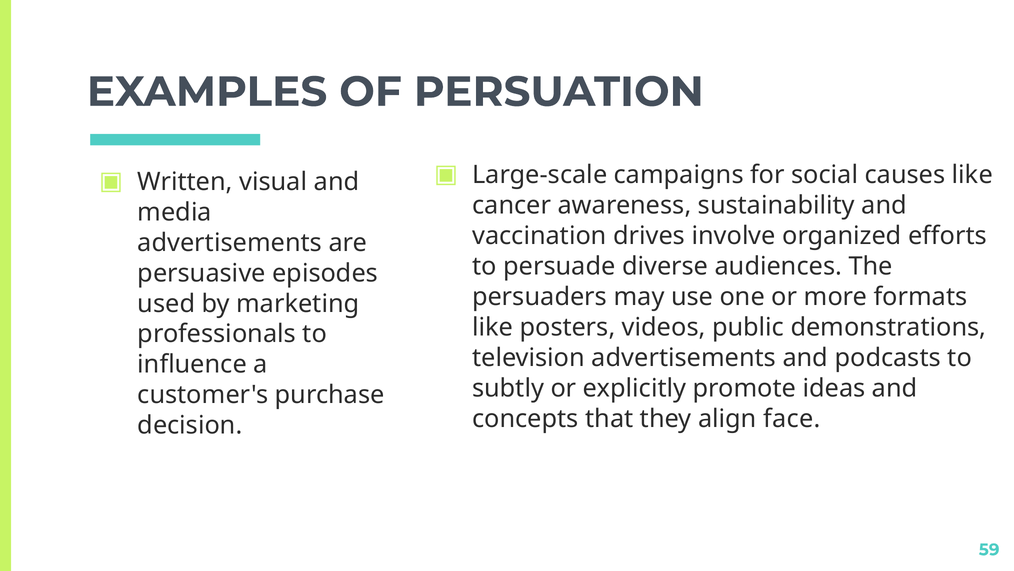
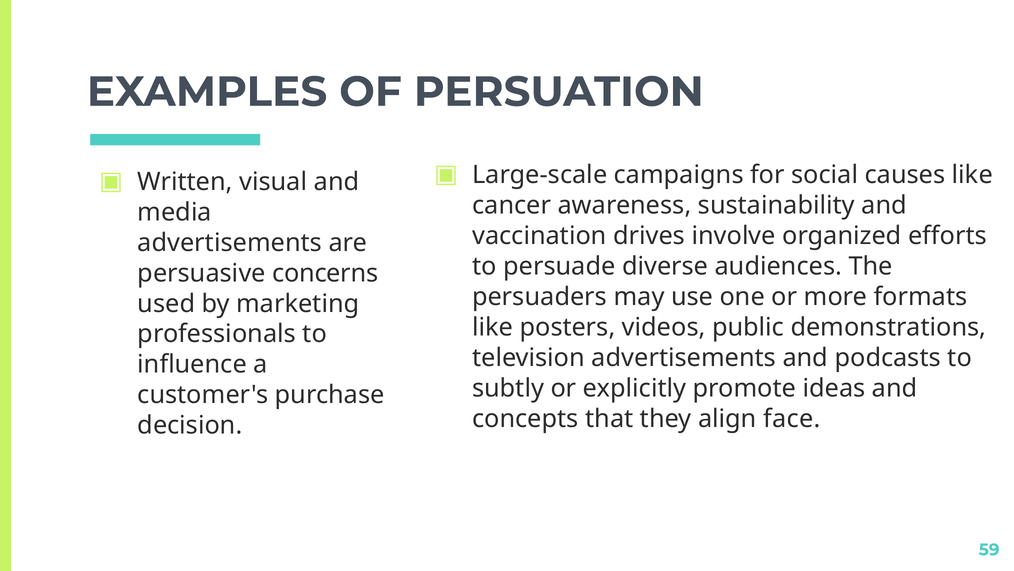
episodes: episodes -> concerns
